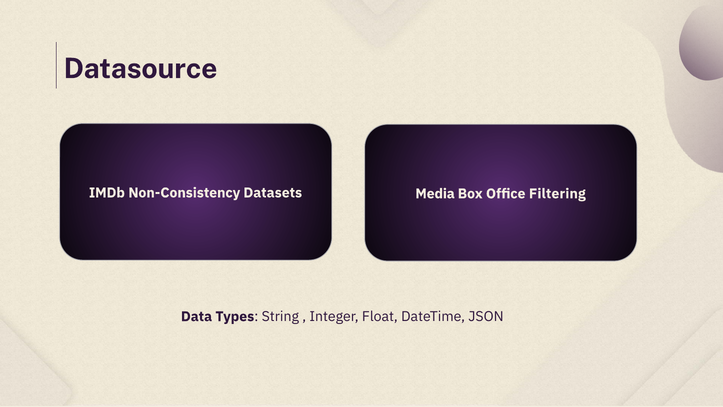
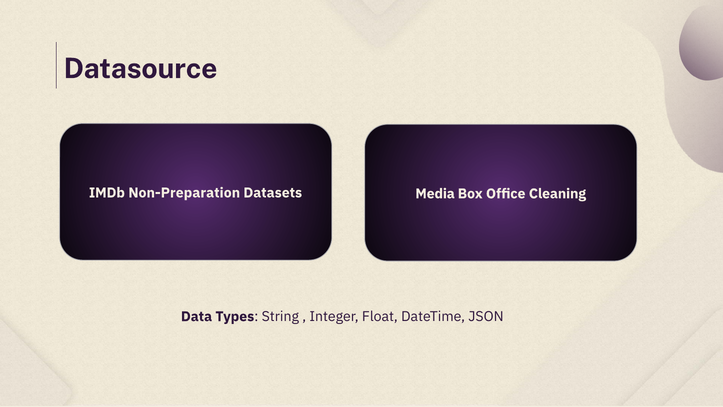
Non-Consistency: Non-Consistency -> Non-Preparation
Filtering: Filtering -> Cleaning
